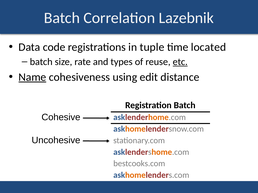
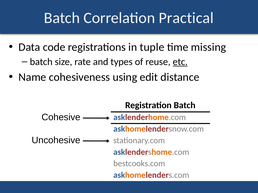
Lazebnik: Lazebnik -> Practical
located: located -> missing
Name underline: present -> none
